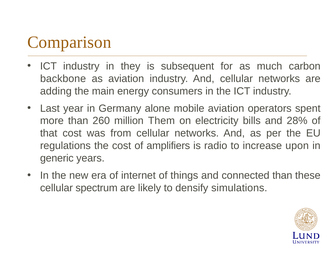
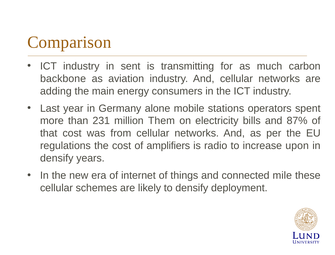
they: they -> sent
subsequent: subsequent -> transmitting
mobile aviation: aviation -> stations
260: 260 -> 231
28%: 28% -> 87%
generic at (57, 158): generic -> densify
connected than: than -> mile
spectrum: spectrum -> schemes
simulations: simulations -> deployment
